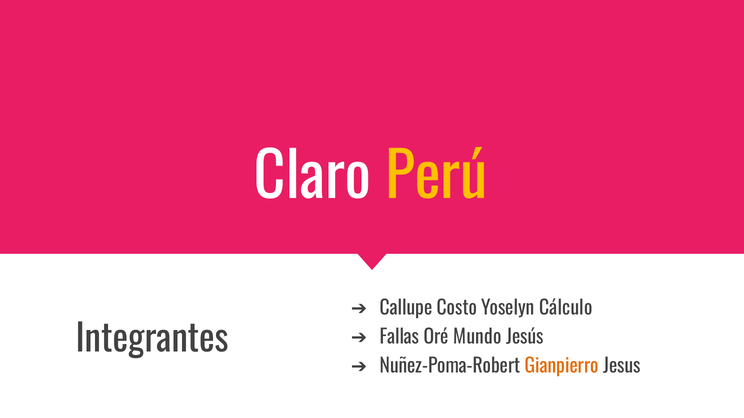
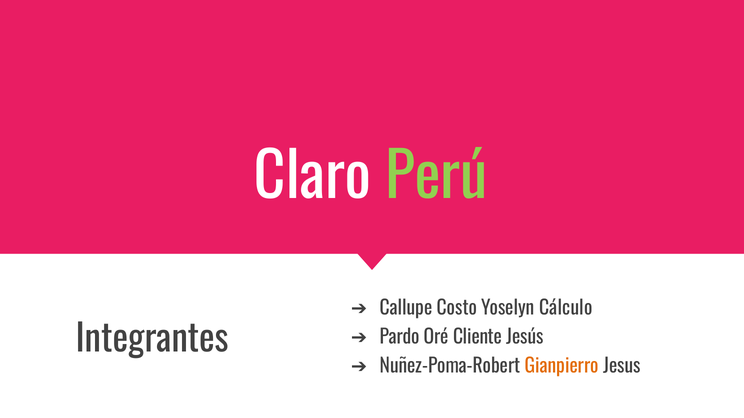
Perú colour: yellow -> light green
Fallas: Fallas -> Pardo
Mundo: Mundo -> Cliente
